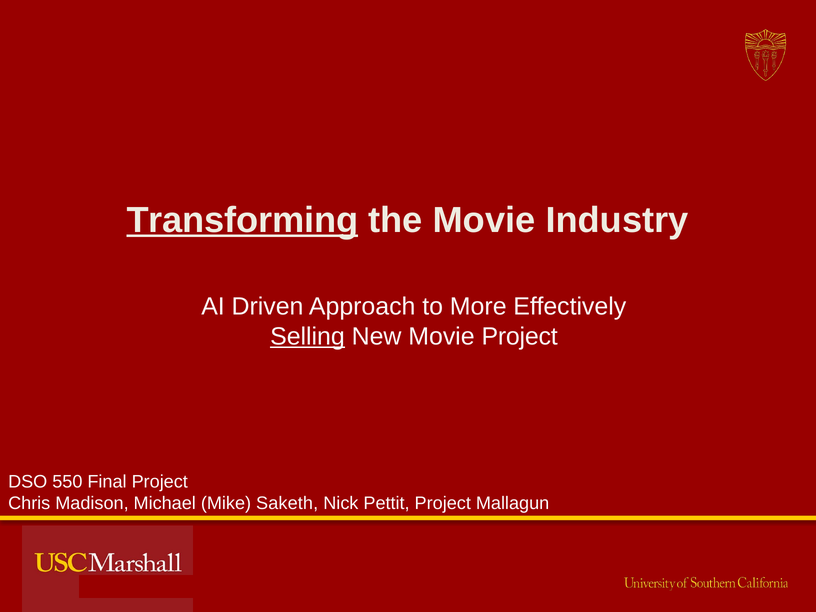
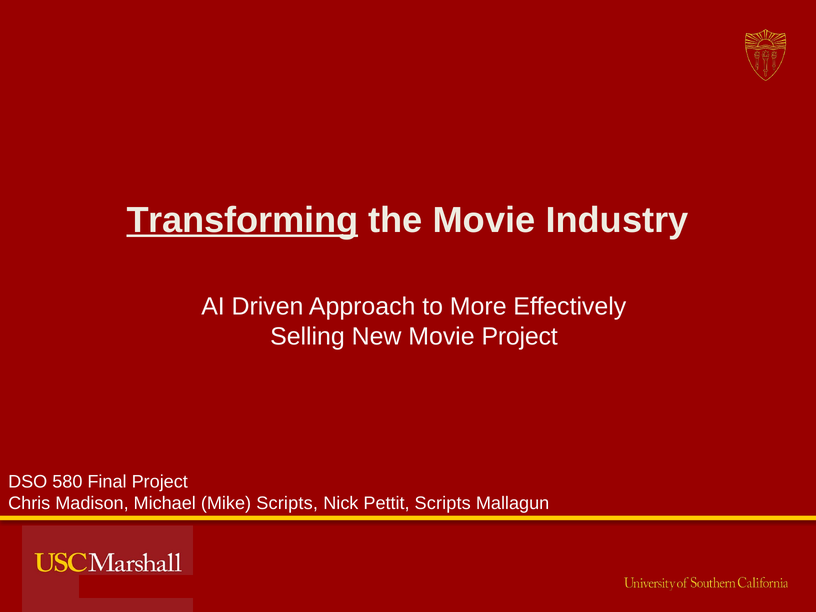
Selling underline: present -> none
550: 550 -> 580
Mike Saketh: Saketh -> Scripts
Pettit Project: Project -> Scripts
